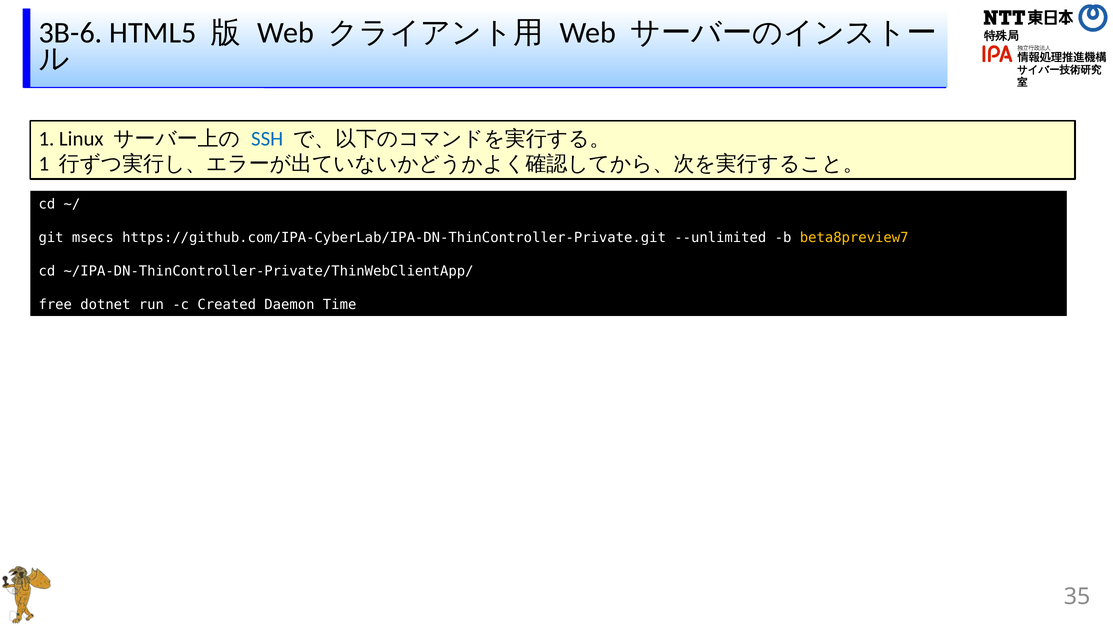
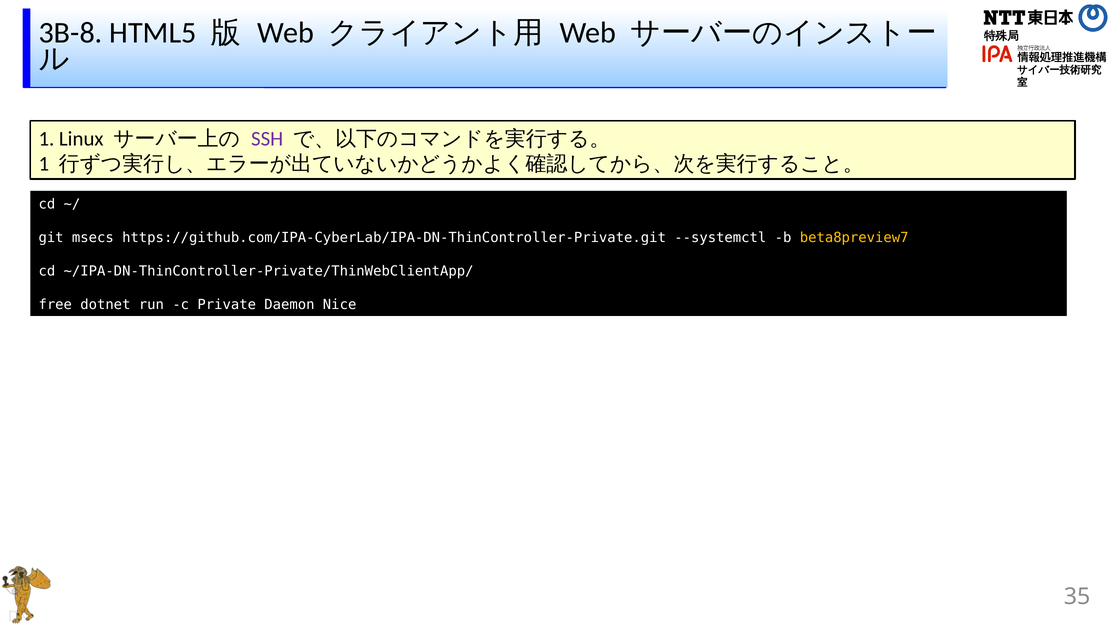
3B-6: 3B-6 -> 3B-8
SSH colour: blue -> purple
--unlimited: --unlimited -> --systemctl
Created: Created -> Private
Time: Time -> Nice
